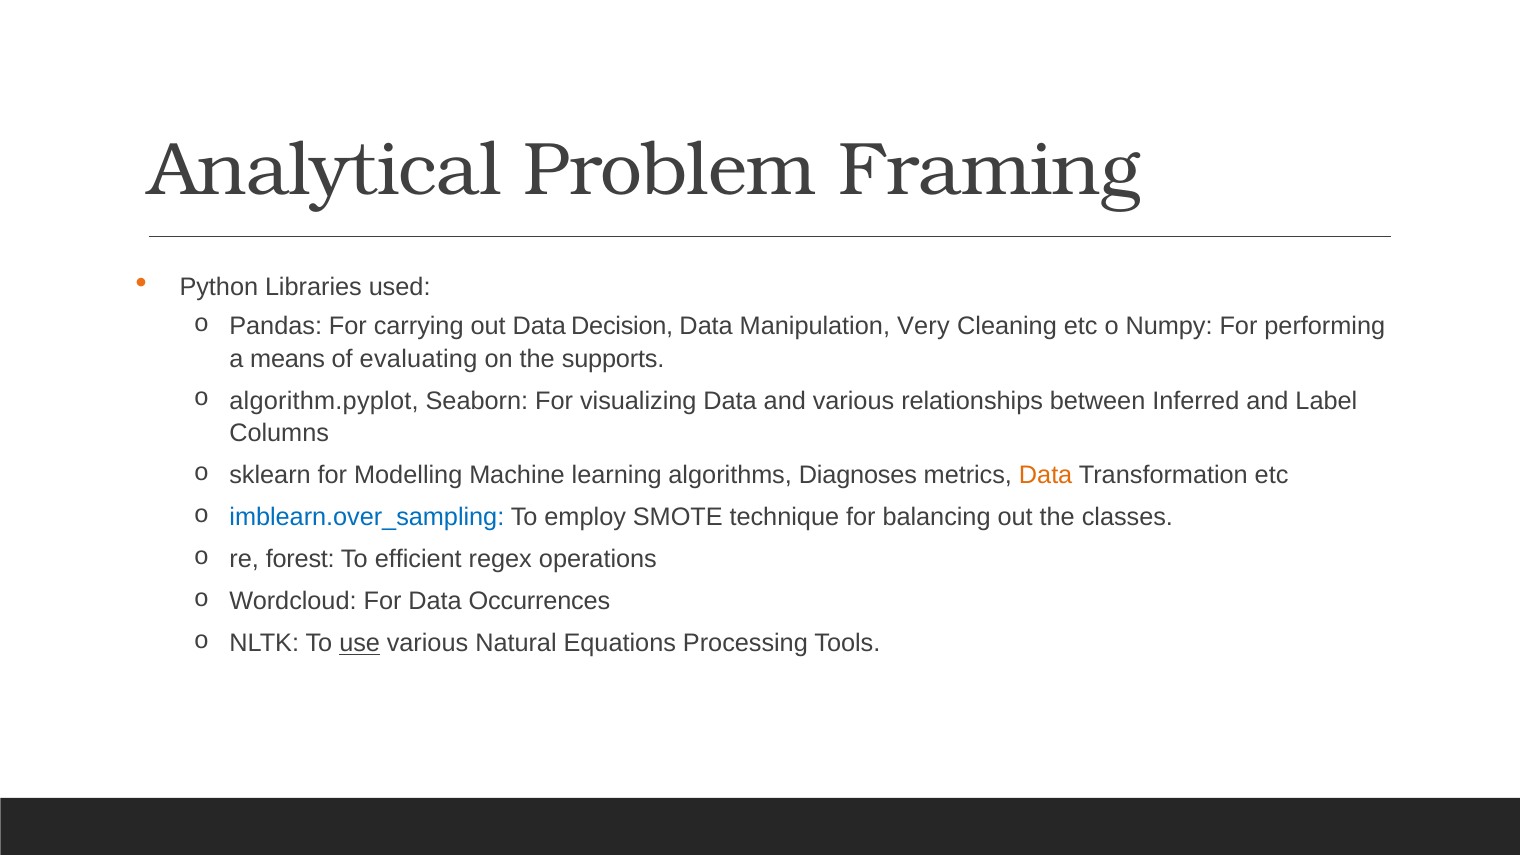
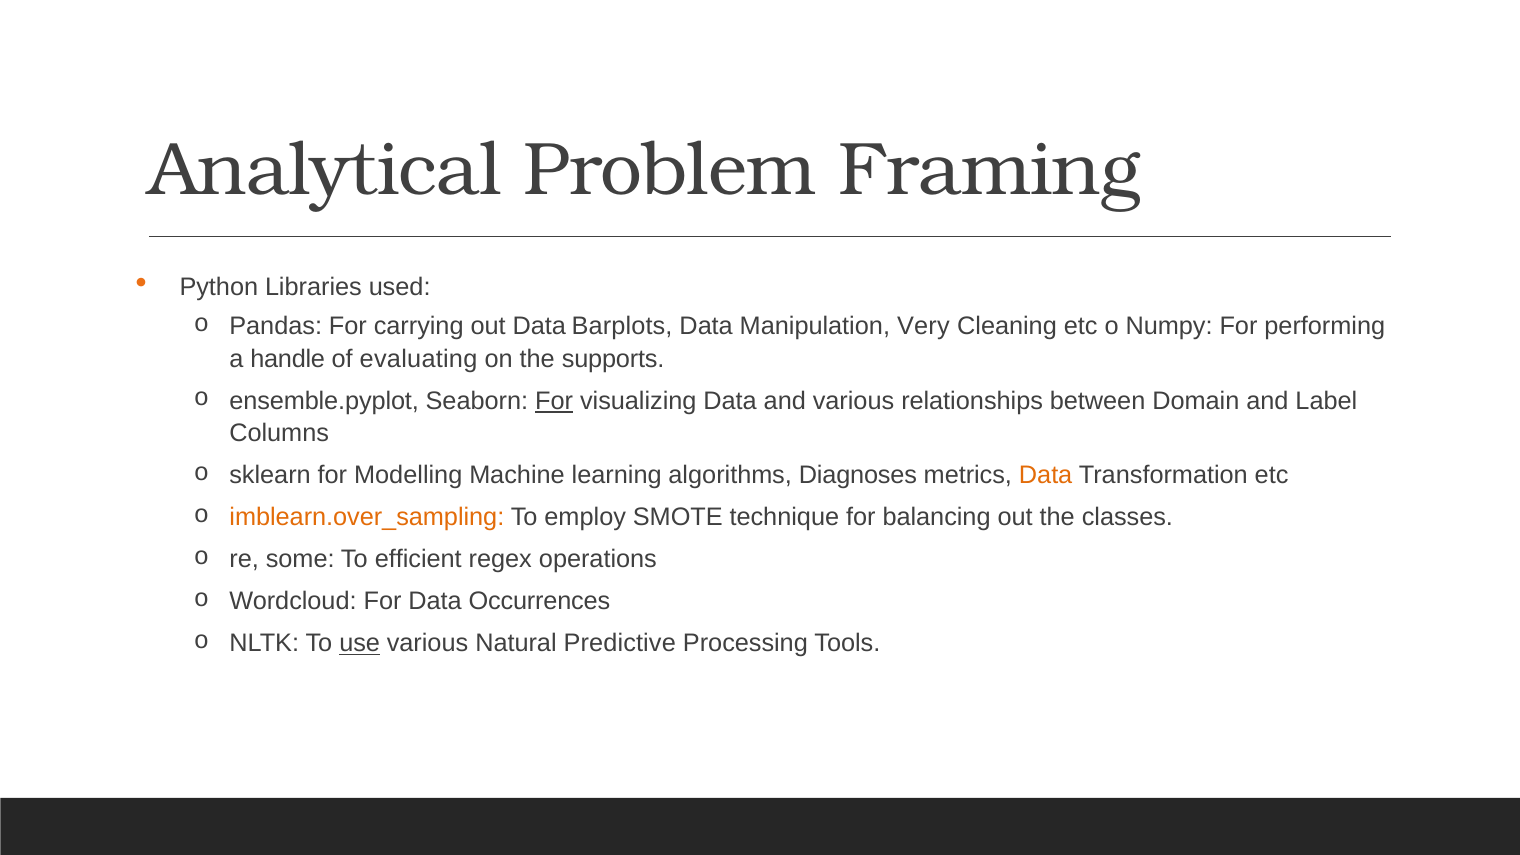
Decision: Decision -> Barplots
means: means -> handle
algorithm.pyplot: algorithm.pyplot -> ensemble.pyplot
For at (554, 401) underline: none -> present
Inferred: Inferred -> Domain
imblearn.over_sampling colour: blue -> orange
forest: forest -> some
Equations: Equations -> Predictive
